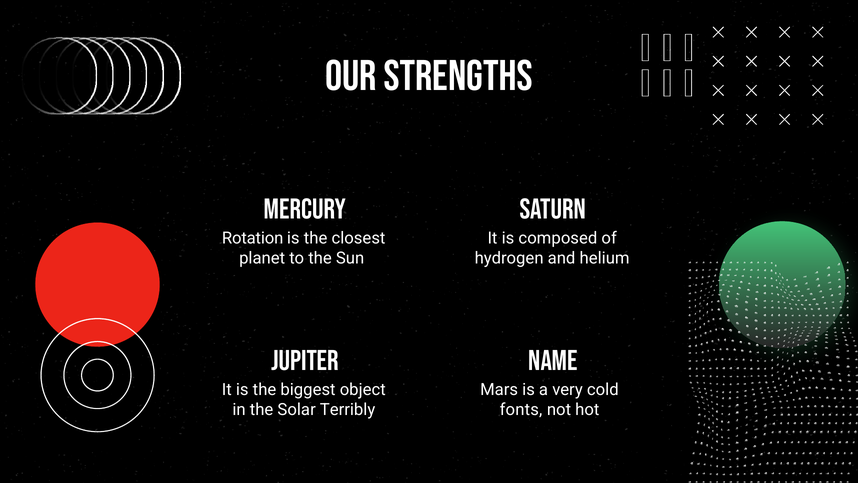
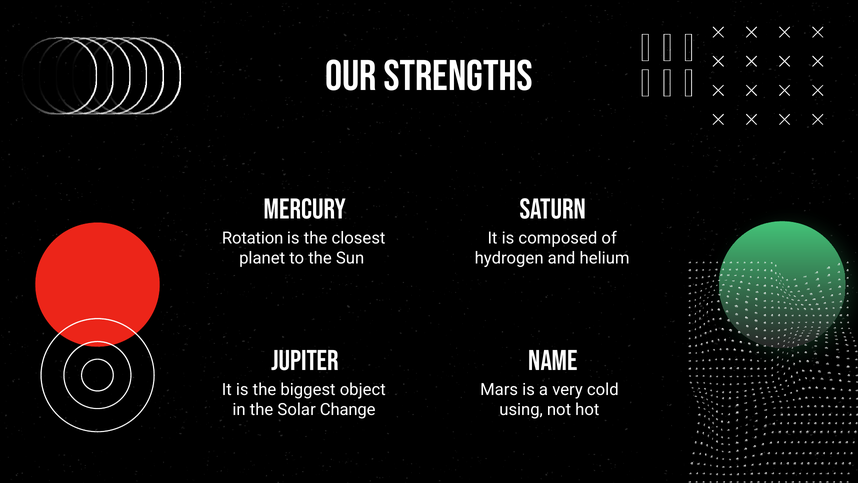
Terribly: Terribly -> Change
fonts: fonts -> using
